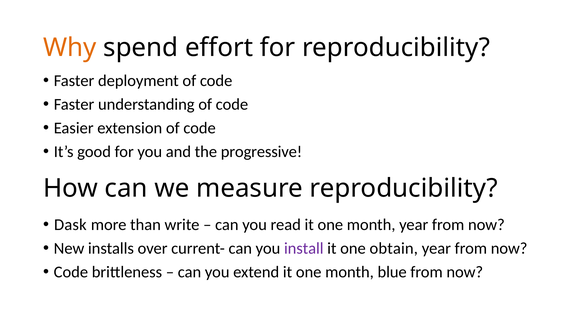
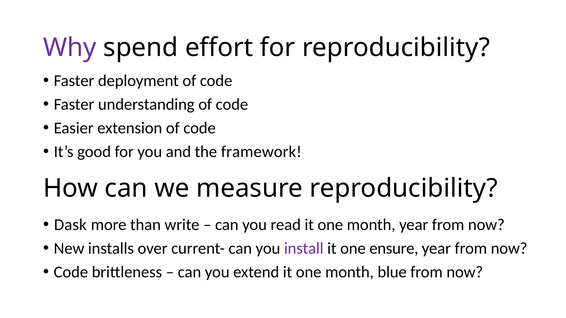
Why colour: orange -> purple
progressive: progressive -> framework
obtain: obtain -> ensure
